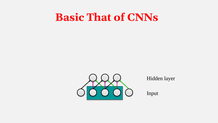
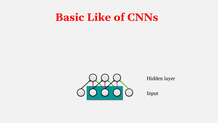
That: That -> Like
